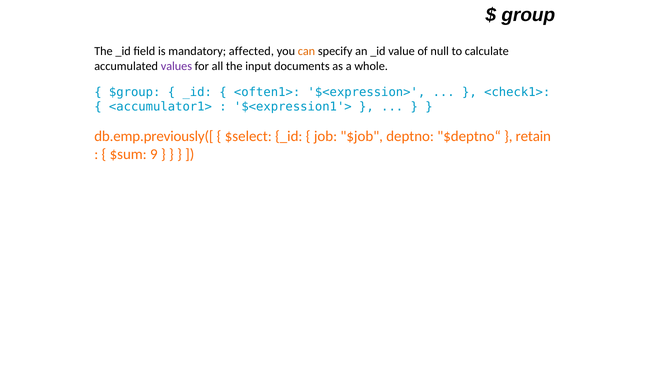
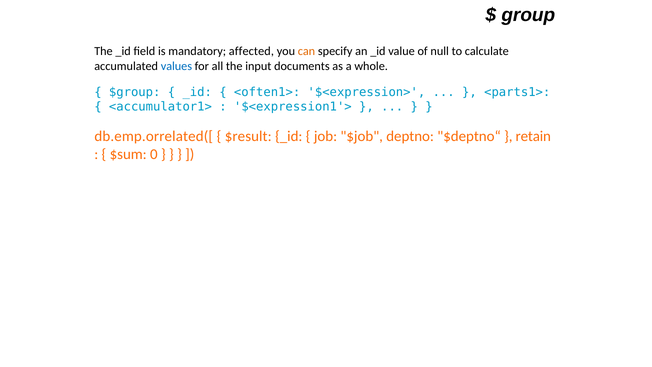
values colour: purple -> blue
<check1>: <check1> -> <parts1>
db.emp.previously([: db.emp.previously([ -> db.emp.orrelated([
$select: $select -> $result
9: 9 -> 0
